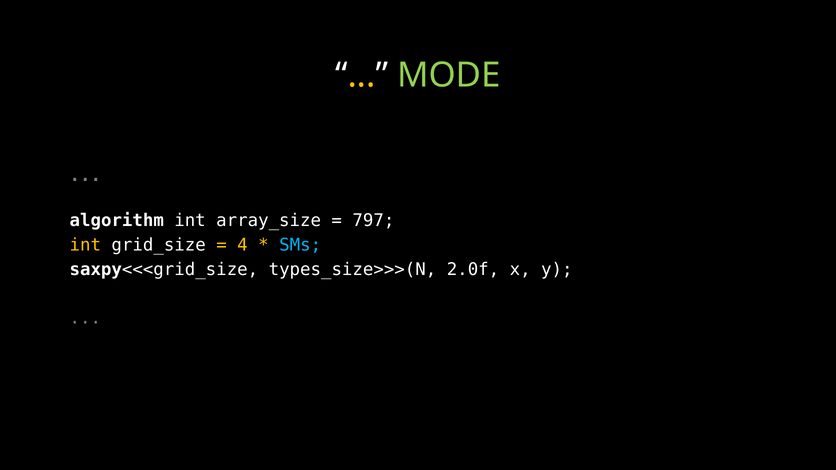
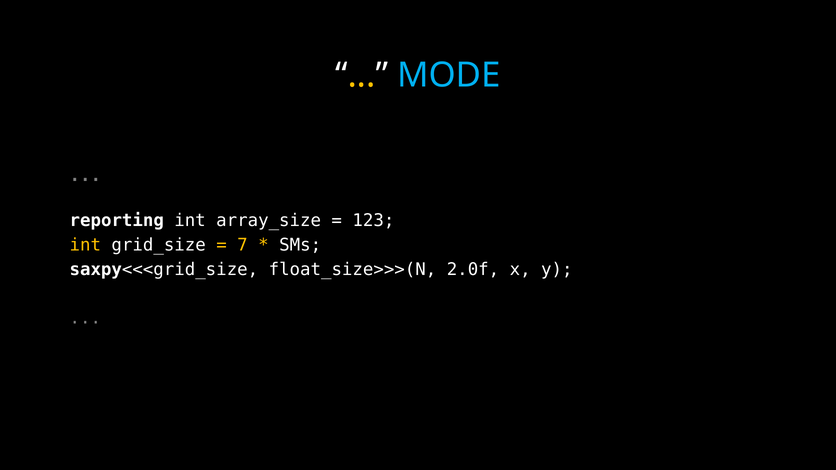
MODE colour: light green -> light blue
algorithm: algorithm -> reporting
797: 797 -> 123
4: 4 -> 7
SMs colour: light blue -> white
types_size>>>(N: types_size>>>(N -> float_size>>>(N
